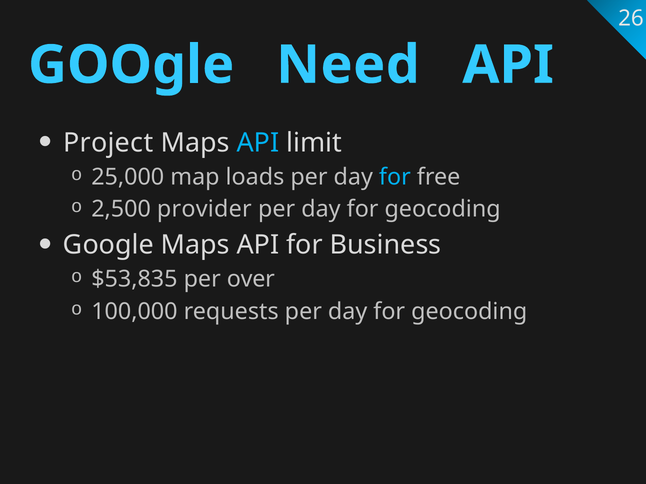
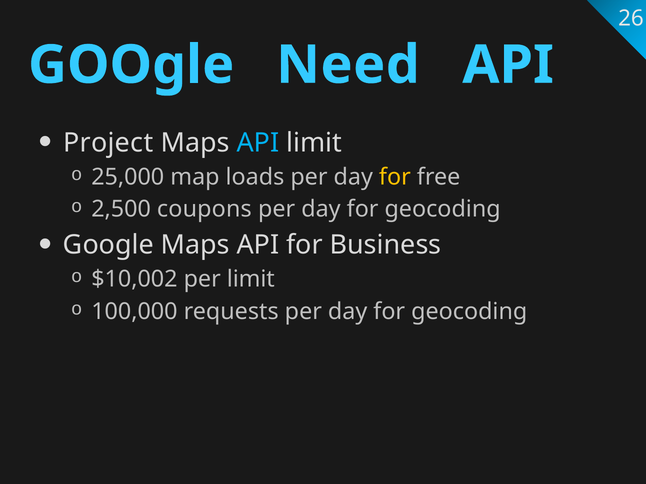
for at (395, 177) colour: light blue -> yellow
provider: provider -> coupons
$53,835: $53,835 -> $10,002
per over: over -> limit
